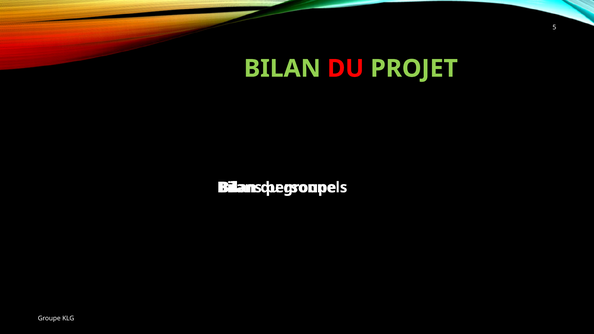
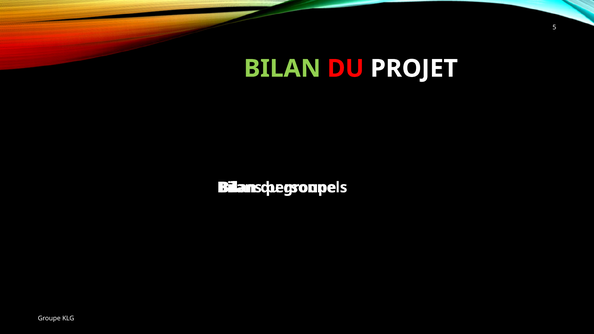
PROJET colour: light green -> white
